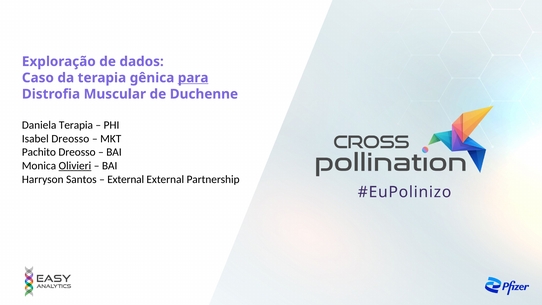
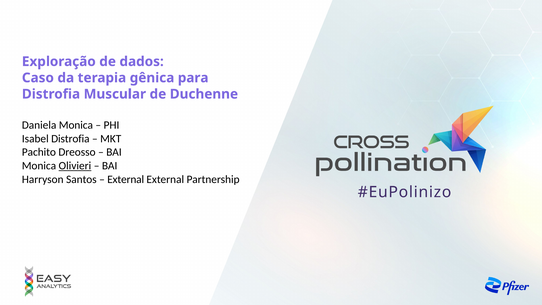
para underline: present -> none
Daniela Terapia: Terapia -> Monica
Isabel Dreosso: Dreosso -> Distrofia
